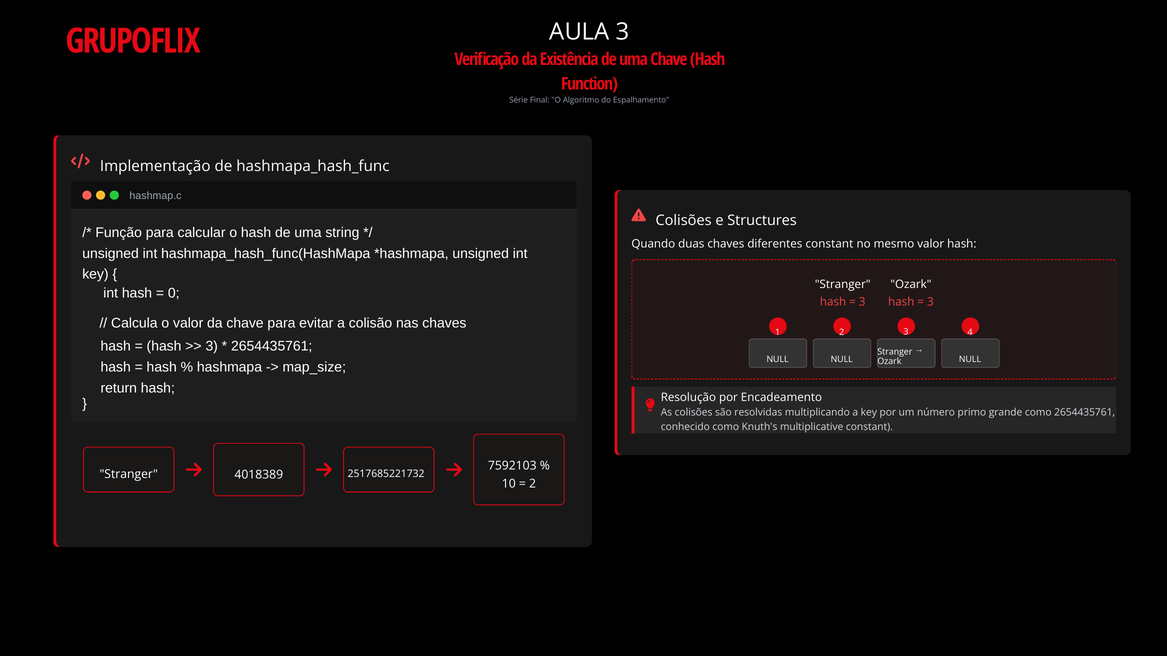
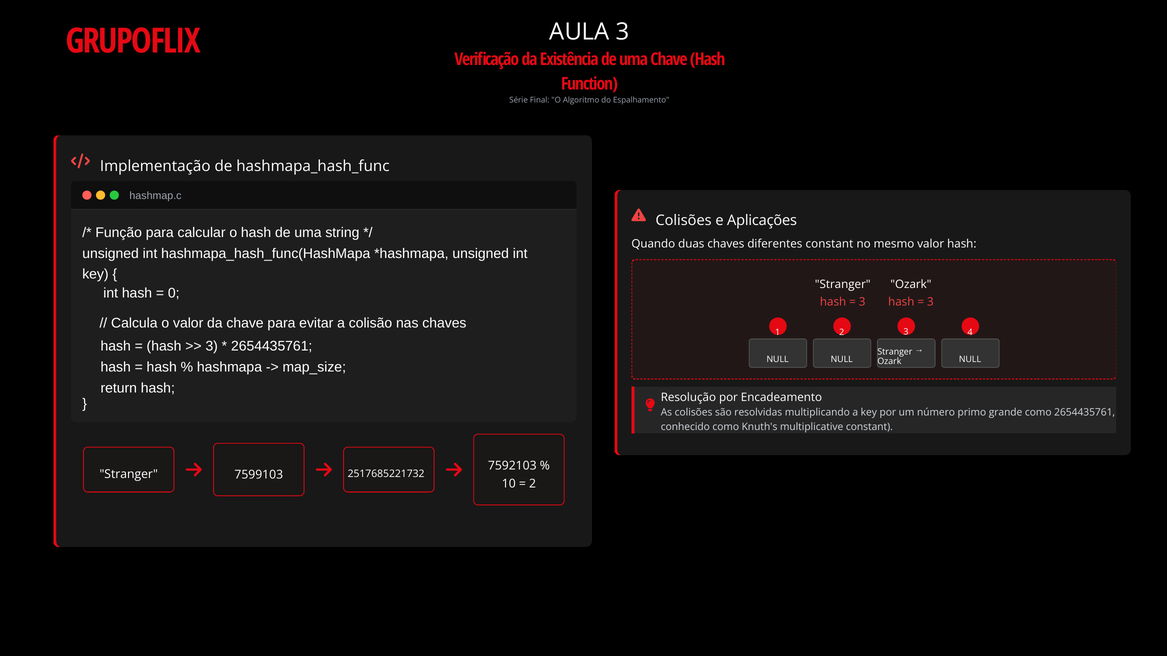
Structures: Structures -> Aplicações
4018389: 4018389 -> 7599103
